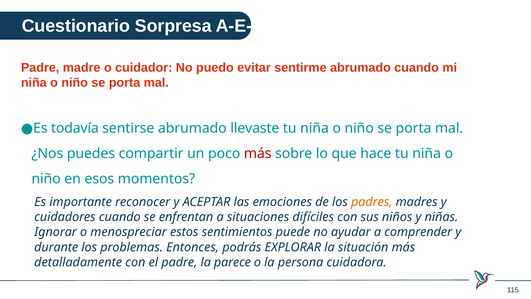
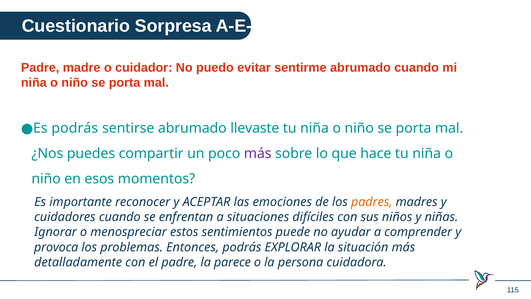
Es todavía: todavía -> podrás
más at (258, 153) colour: red -> purple
durante: durante -> provoca
